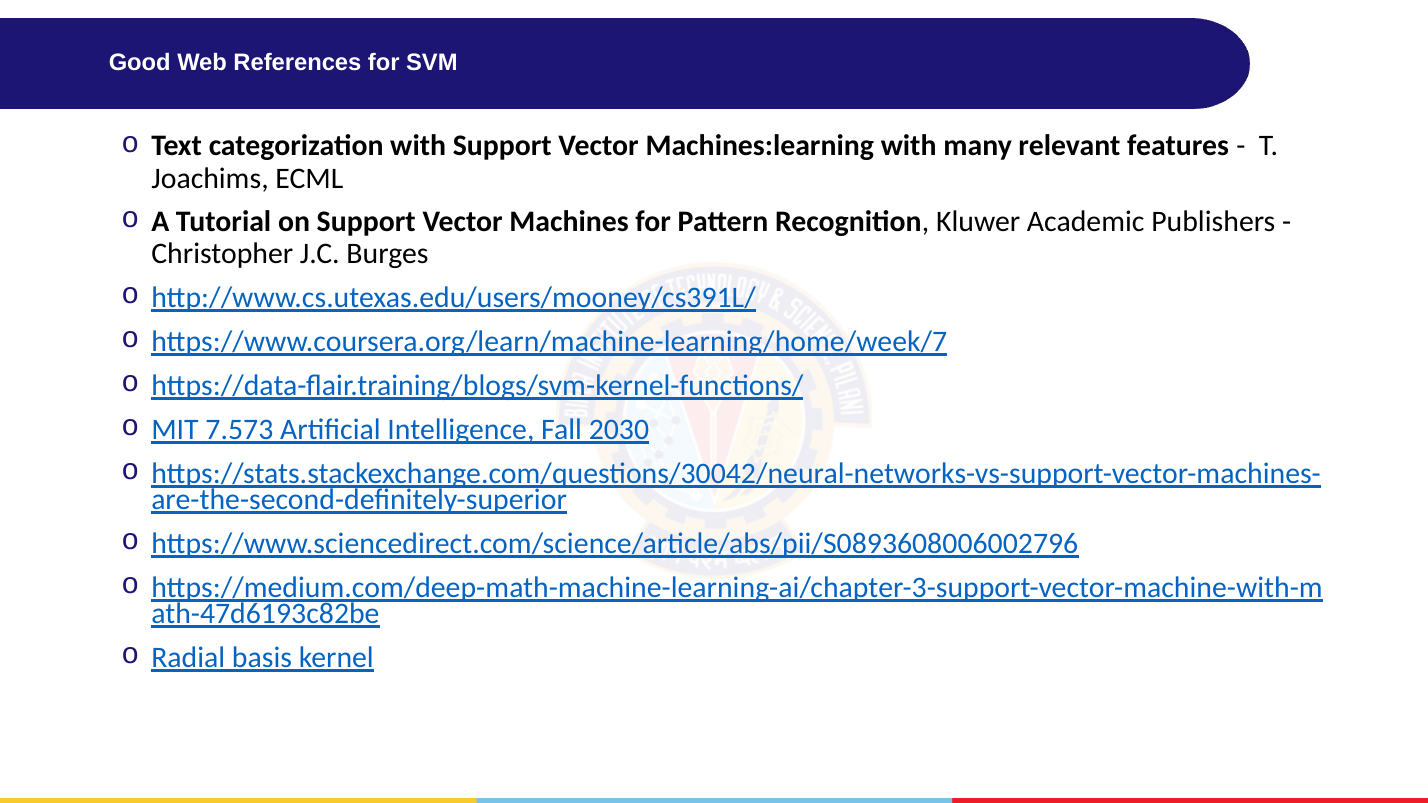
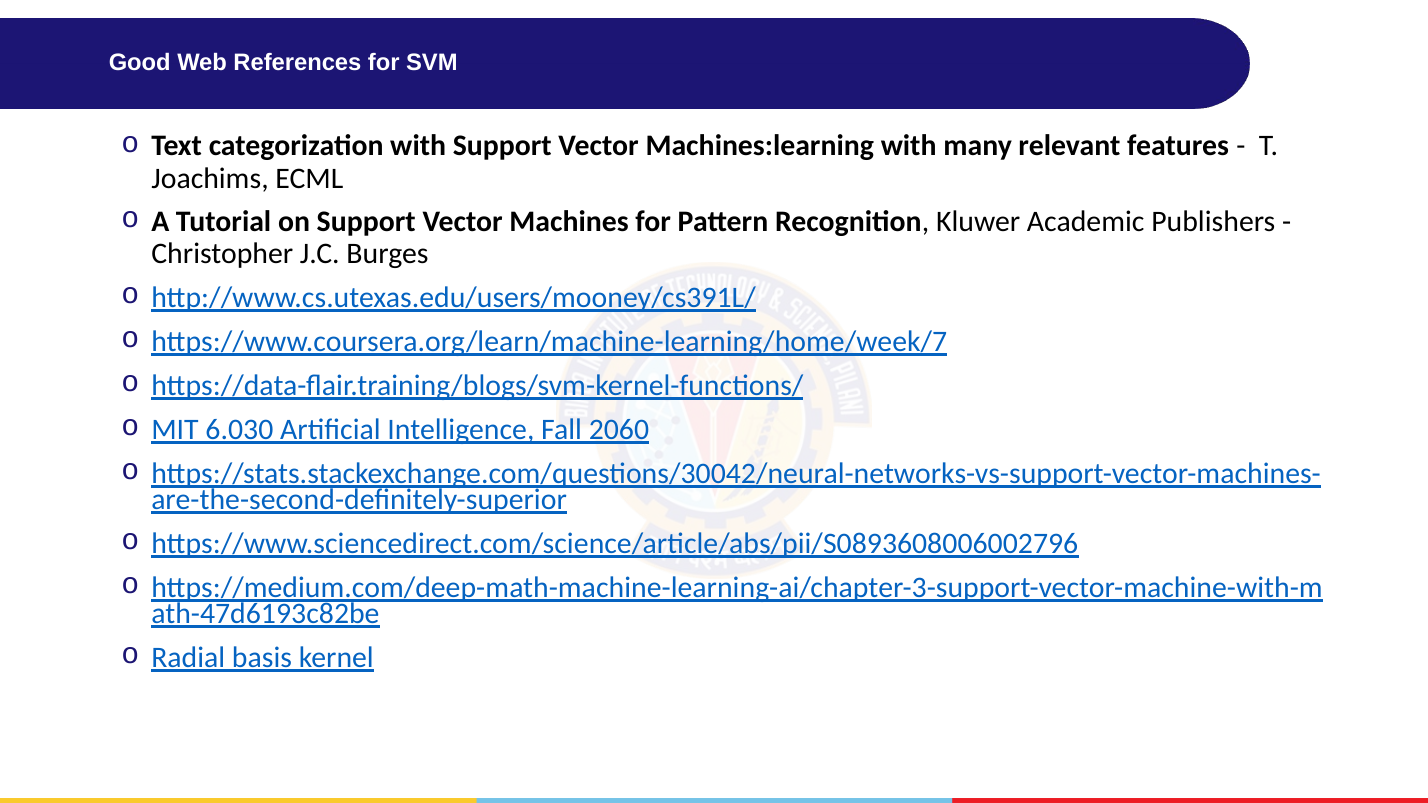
7.573: 7.573 -> 6.030
2030: 2030 -> 2060
